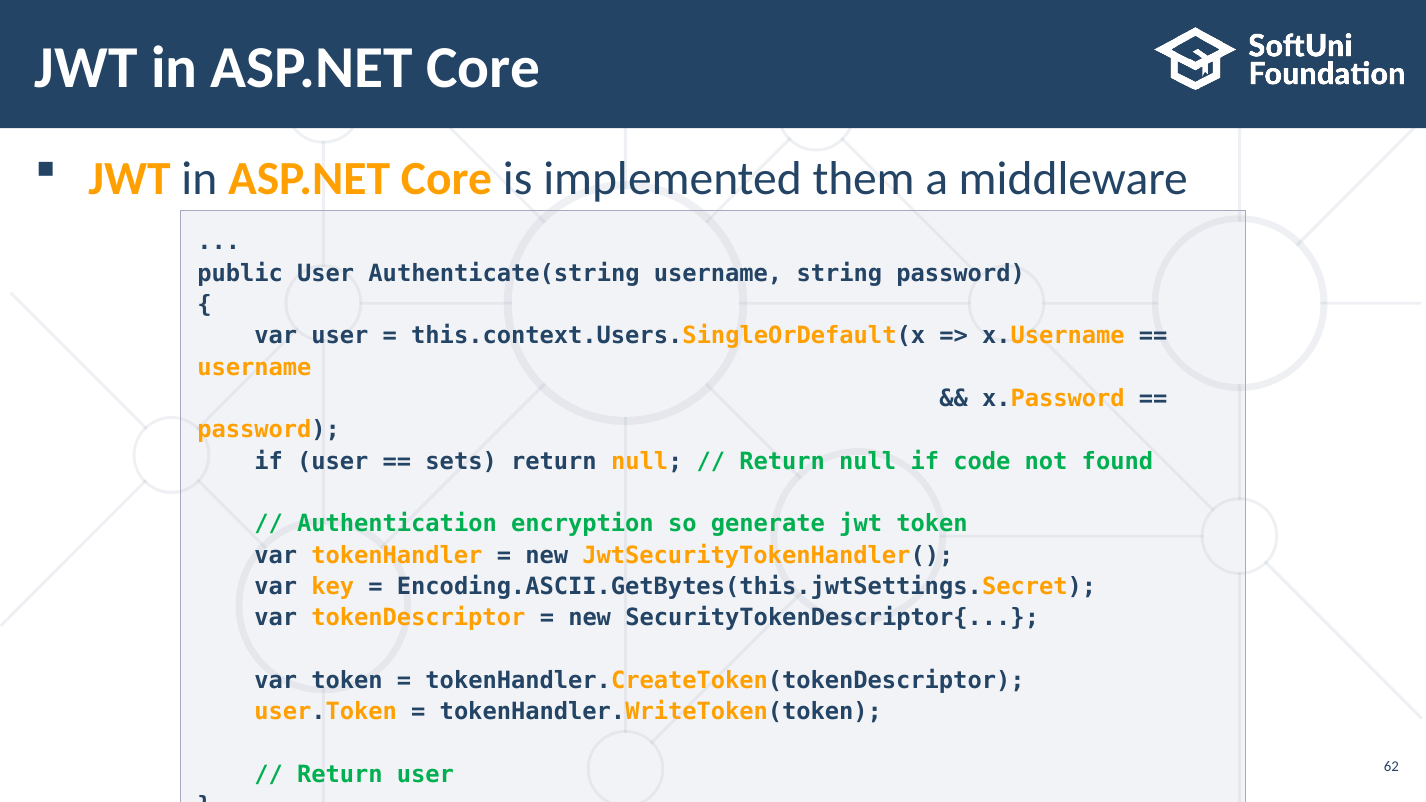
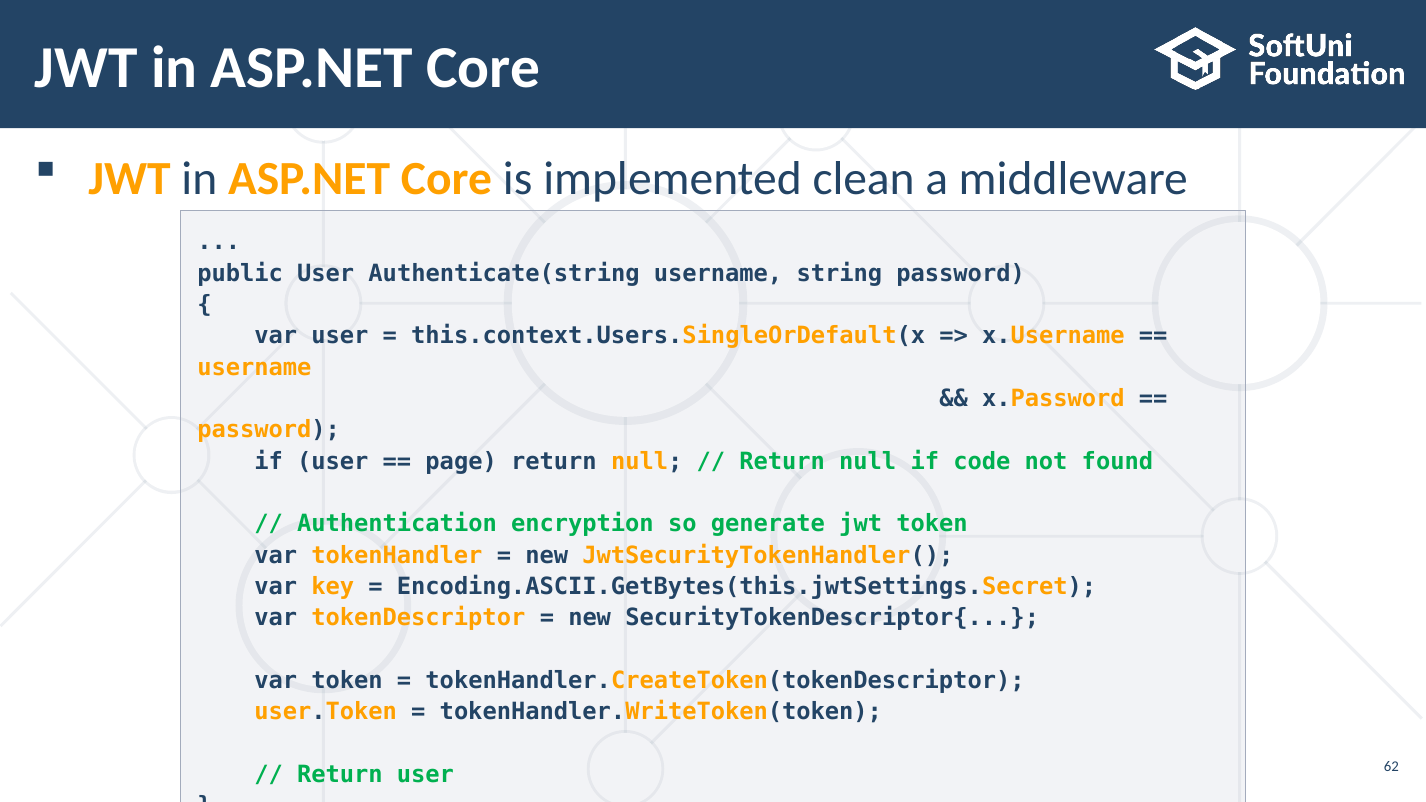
them: them -> clean
sets: sets -> page
